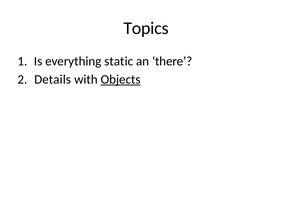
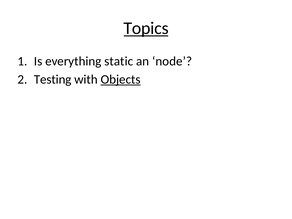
Topics underline: none -> present
there: there -> node
Details: Details -> Testing
